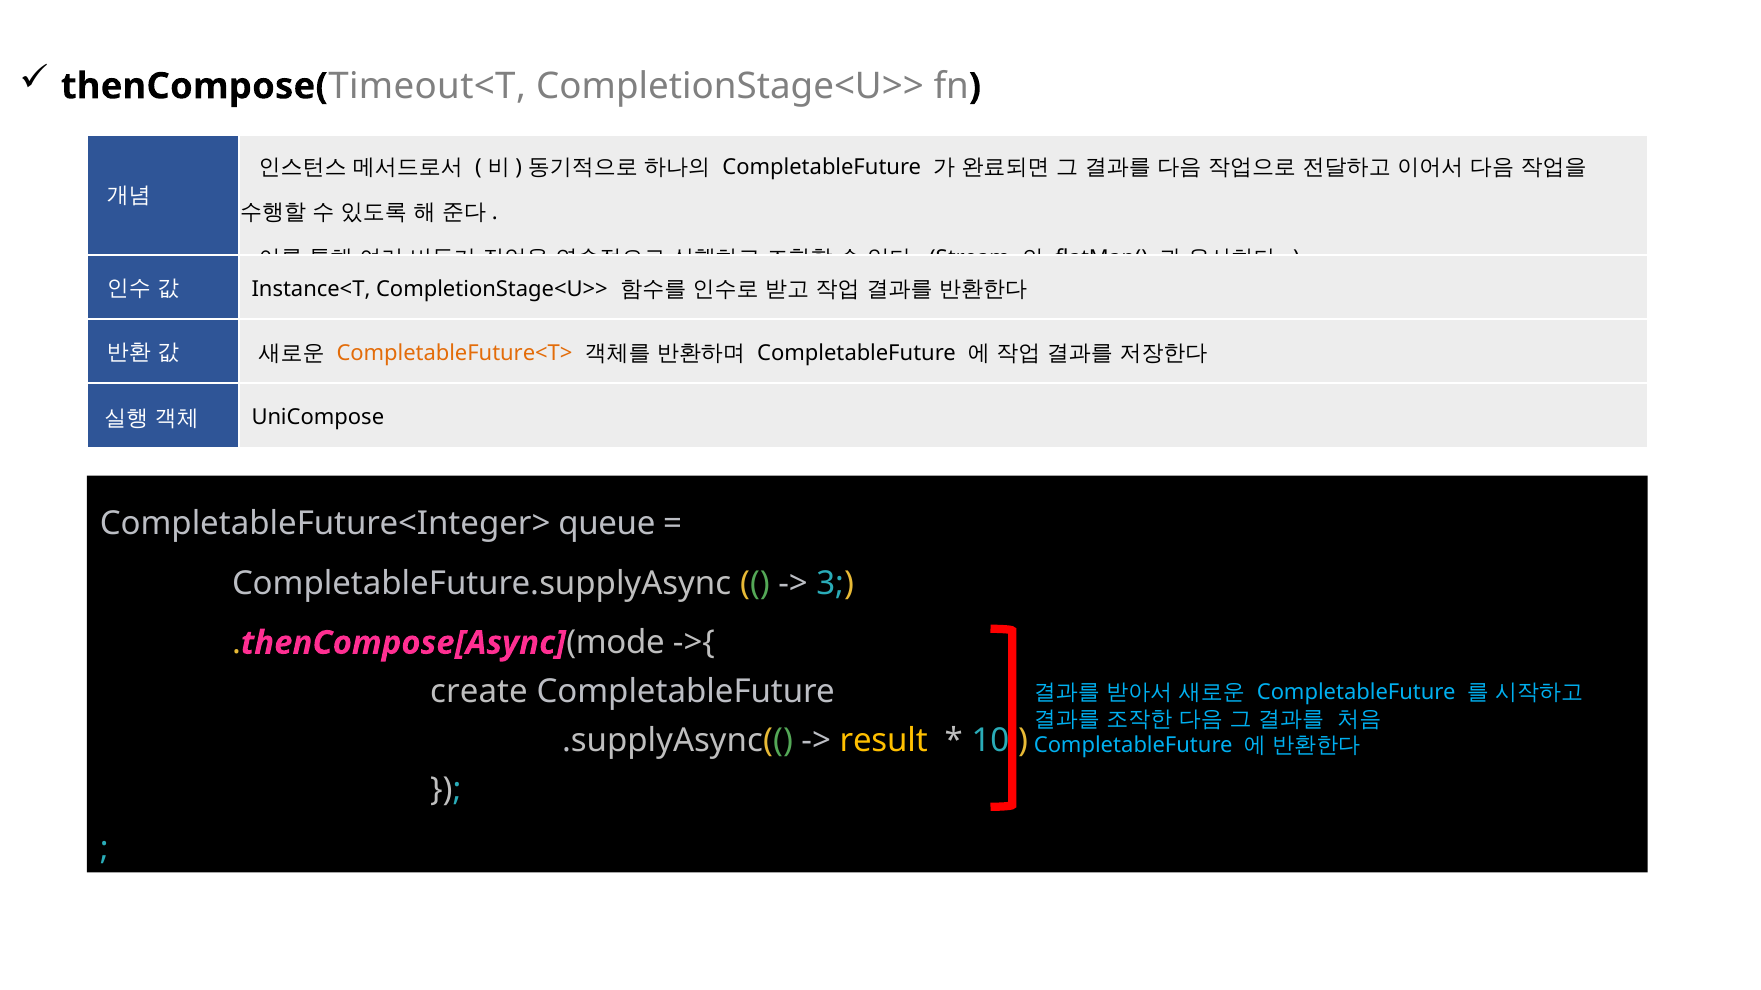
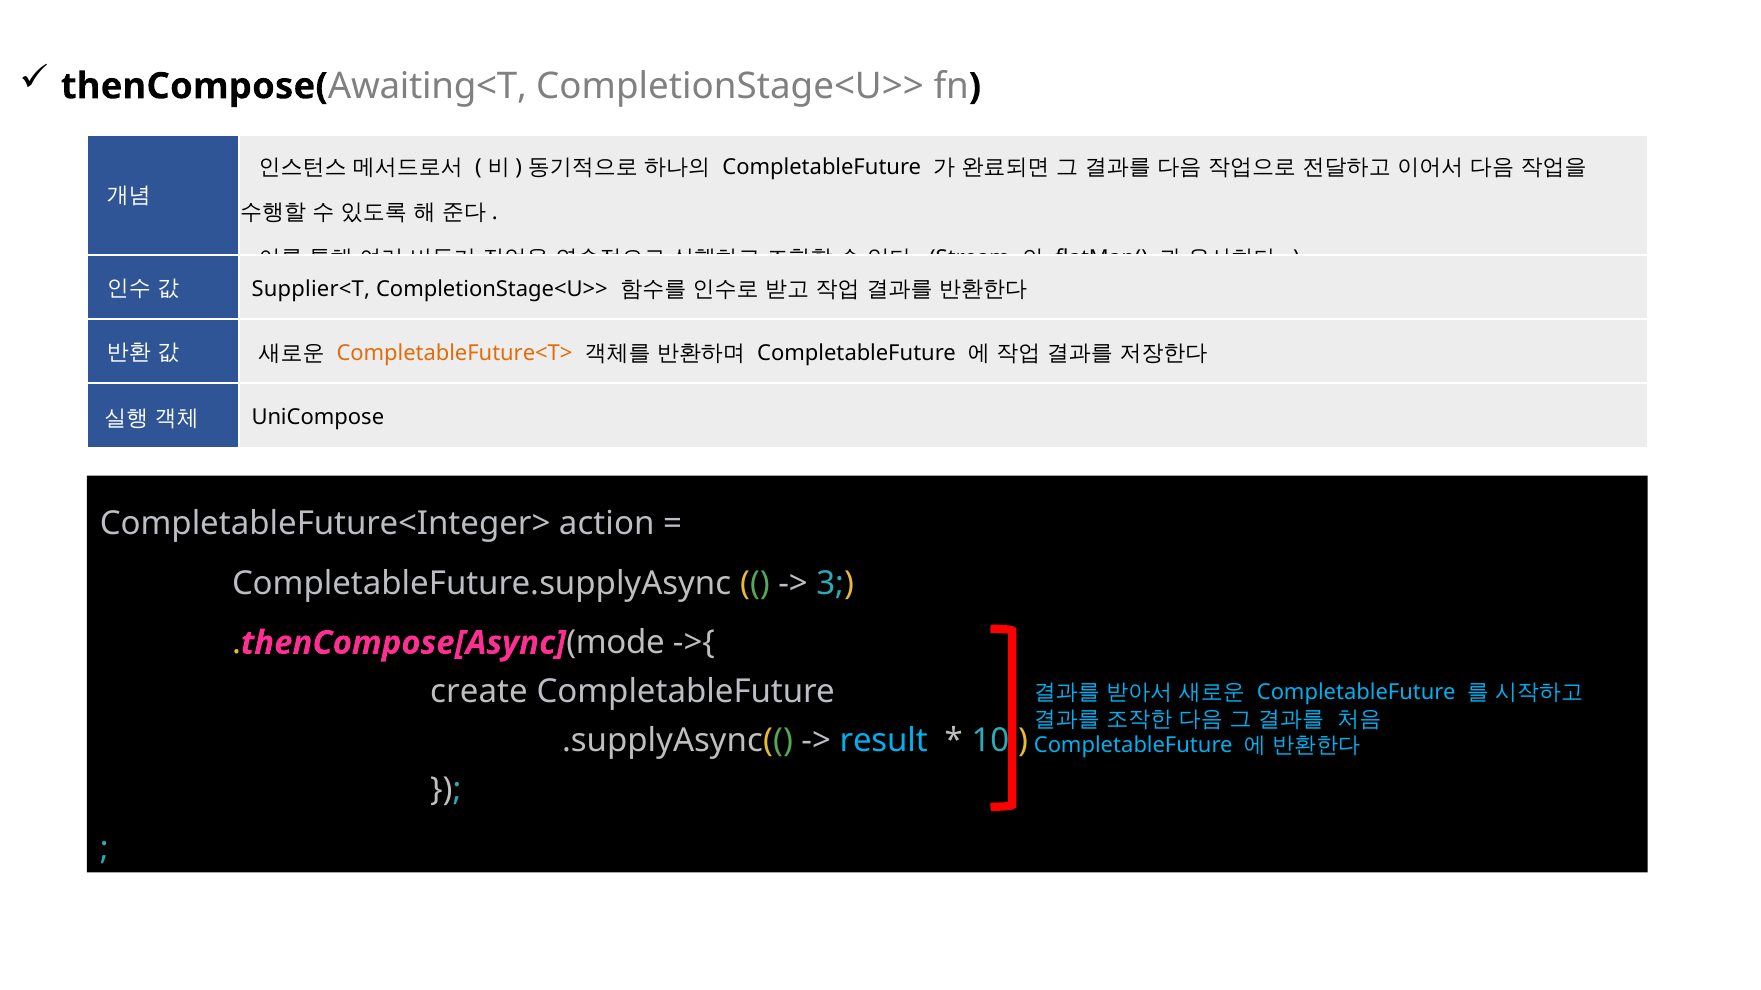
Timeout<T: Timeout<T -> Awaiting<T
Instance<T: Instance<T -> Supplier<T
queue: queue -> action
result colour: yellow -> light blue
